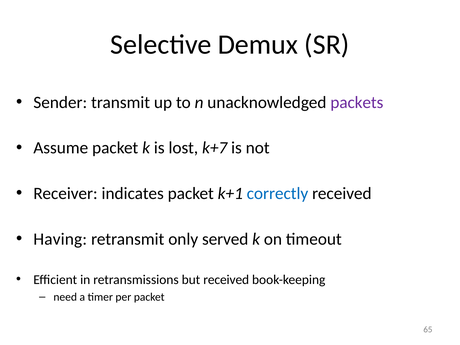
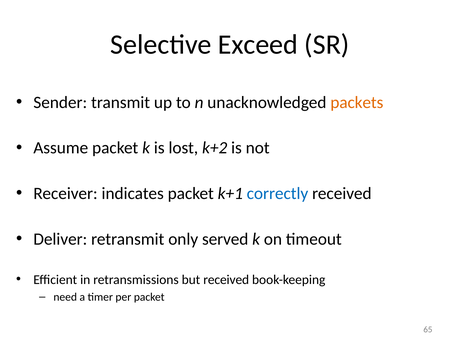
Demux: Demux -> Exceed
packets colour: purple -> orange
k+7: k+7 -> k+2
Having: Having -> Deliver
